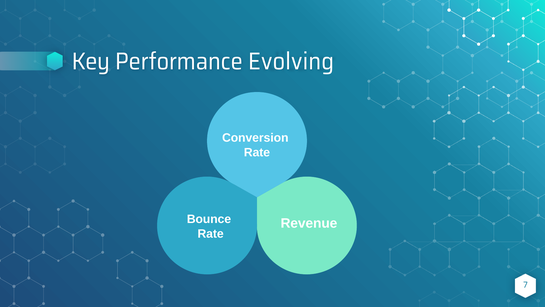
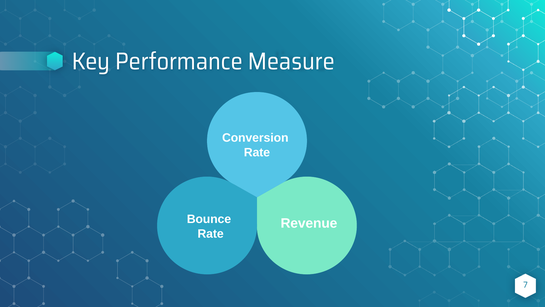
Evolving: Evolving -> Measure
